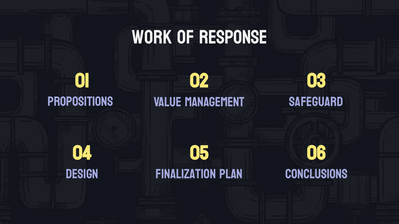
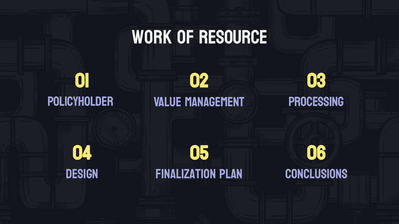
response: response -> resource
Propositions: Propositions -> Policyholder
Safeguard: Safeguard -> Processing
